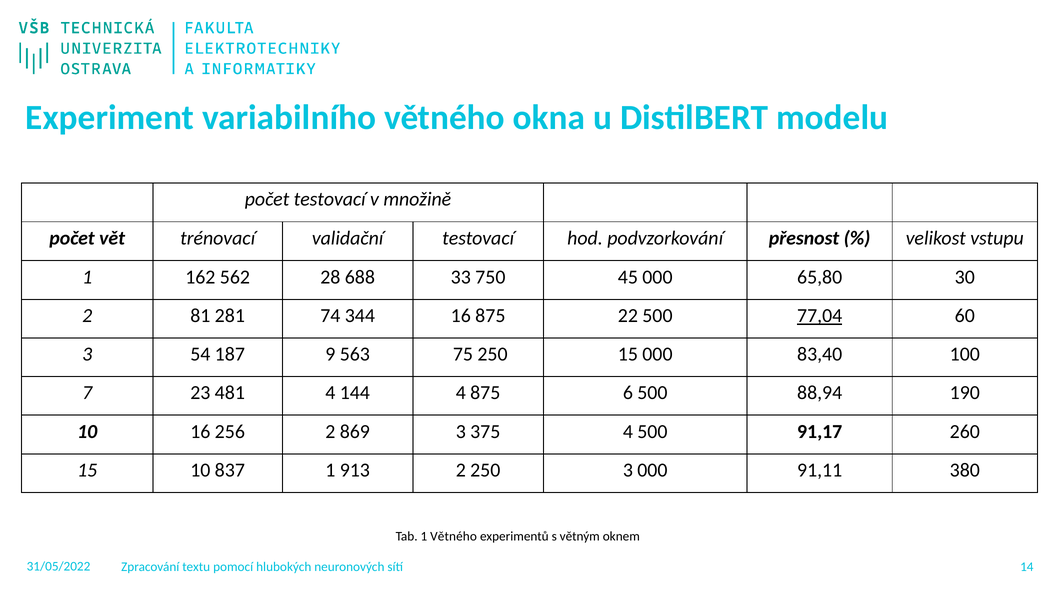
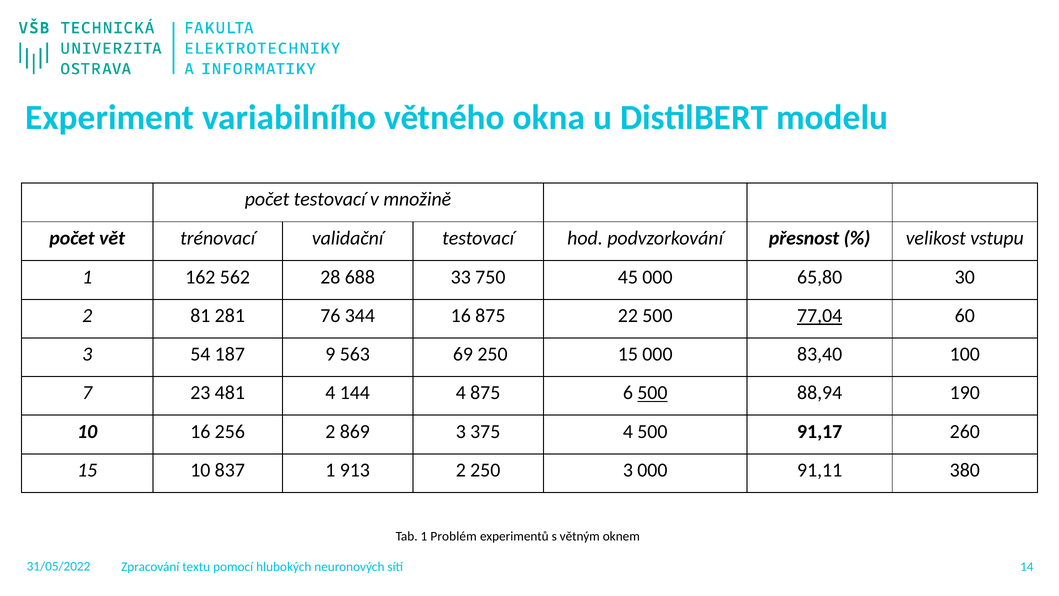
74: 74 -> 76
75: 75 -> 69
500 at (652, 393) underline: none -> present
1 Větného: Větného -> Problém
